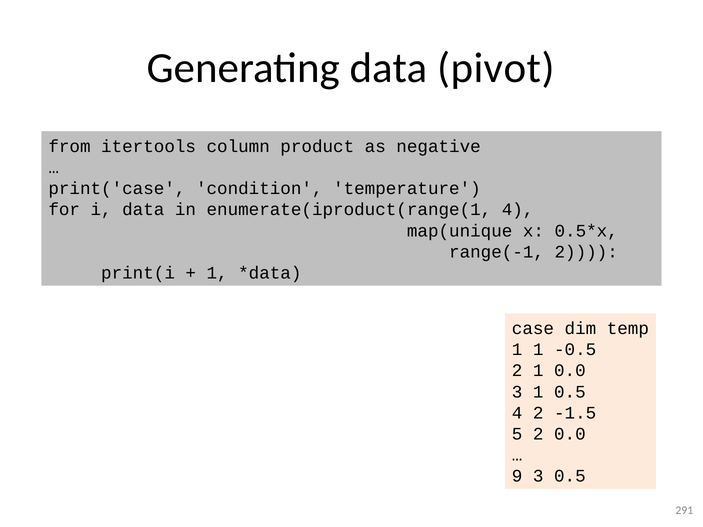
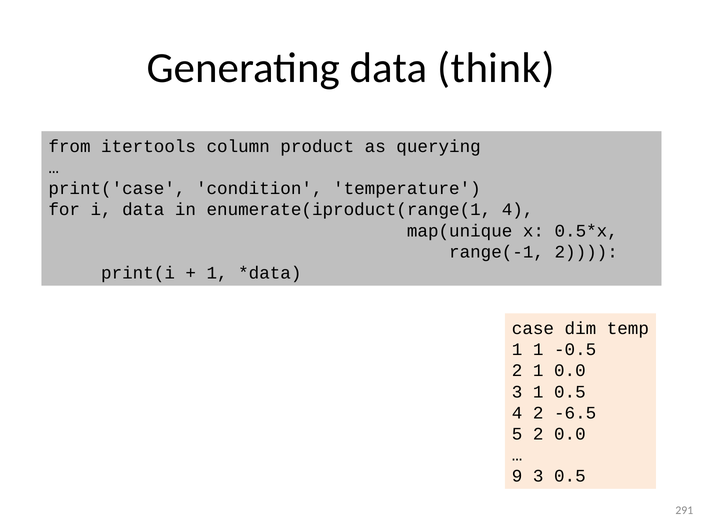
pivot: pivot -> think
negative: negative -> querying
-1.5: -1.5 -> -6.5
